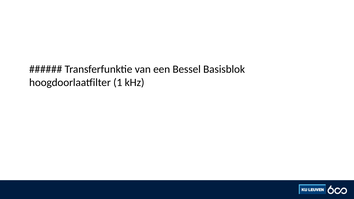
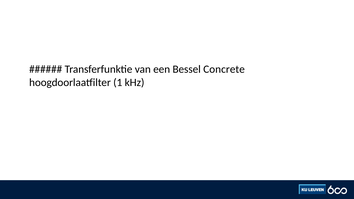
Basisblok: Basisblok -> Concrete
